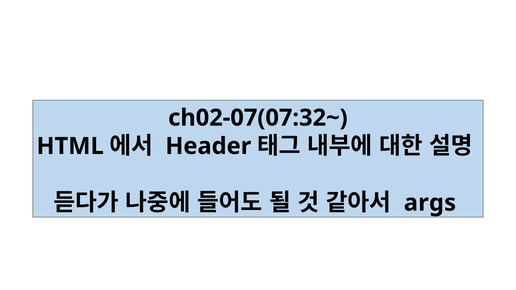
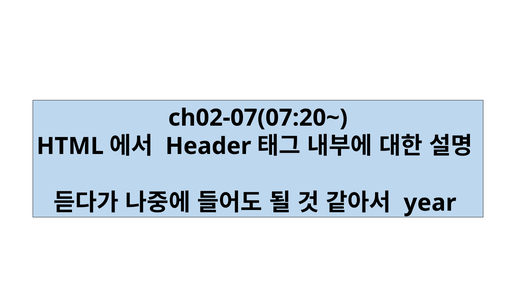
ch02-07(07:32~: ch02-07(07:32~ -> ch02-07(07:20~
args: args -> year
